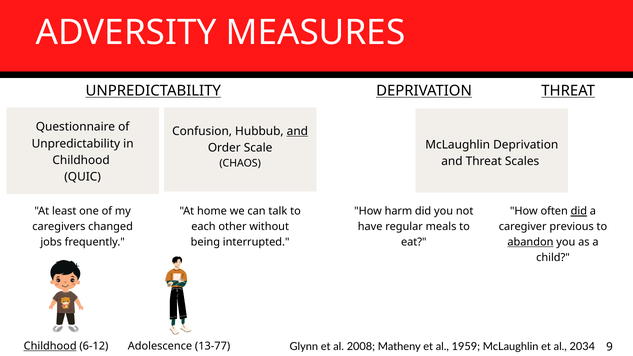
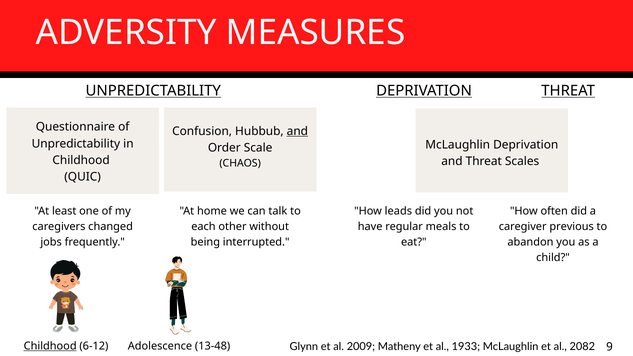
harm: harm -> leads
did at (579, 211) underline: present -> none
abandon underline: present -> none
2008: 2008 -> 2009
1959: 1959 -> 1933
2034: 2034 -> 2082
13-77: 13-77 -> 13-48
